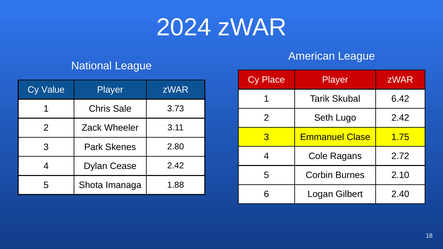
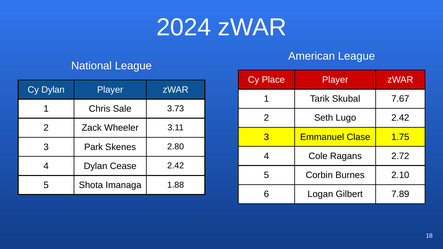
Cy Value: Value -> Dylan
6.42: 6.42 -> 7.67
2.40: 2.40 -> 7.89
